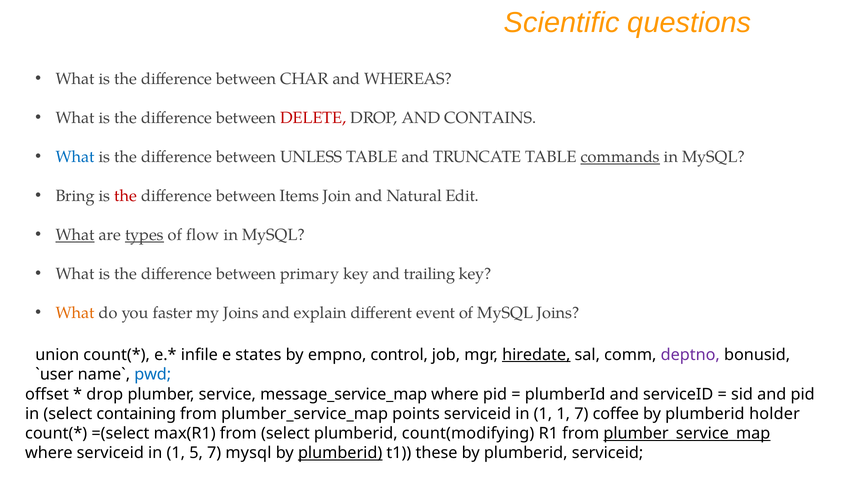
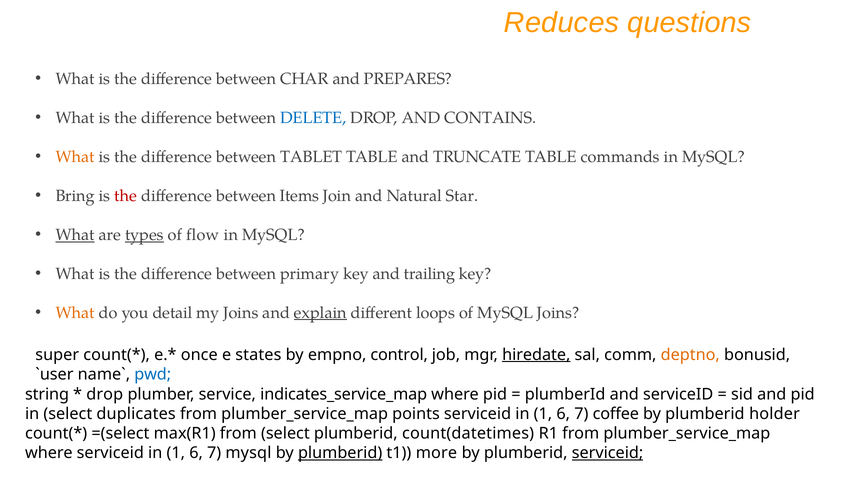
Scientific: Scientific -> Reduces
WHEREAS: WHEREAS -> PREPARES
DELETE colour: red -> blue
What at (75, 157) colour: blue -> orange
UNLESS: UNLESS -> TABLET
commands underline: present -> none
Edit: Edit -> Star
faster: faster -> detail
explain underline: none -> present
event: event -> loops
union: union -> super
infile: infile -> once
deptno colour: purple -> orange
offset: offset -> string
message_service_map: message_service_map -> indicates_service_map
containing: containing -> duplicates
1 at (563, 414): 1 -> 6
count(modifying: count(modifying -> count(datetimes
plumber_service_map at (687, 434) underline: present -> none
5 at (196, 453): 5 -> 6
these: these -> more
serviceid at (608, 453) underline: none -> present
